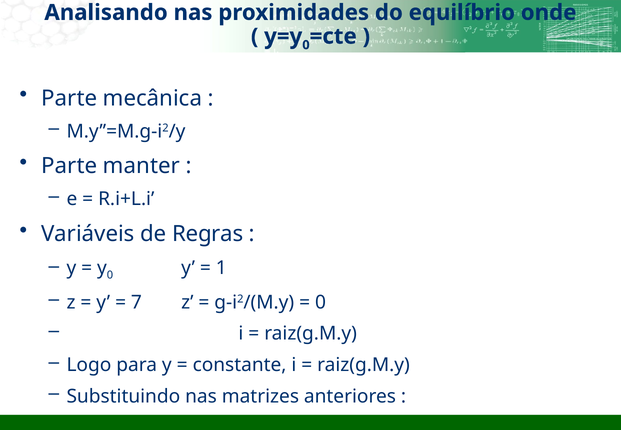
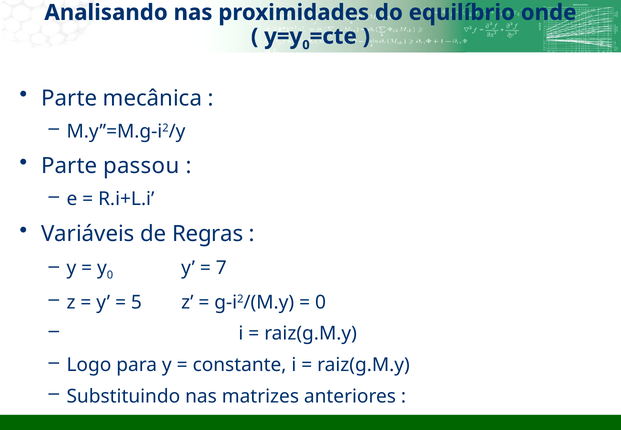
manter: manter -> passou
1: 1 -> 7
7: 7 -> 5
